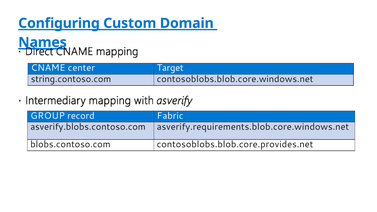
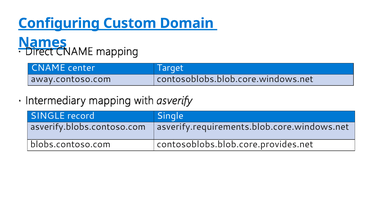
string.contoso.com: string.contoso.com -> away.contoso.com
GROUP at (48, 116): GROUP -> SINGLE
record Fabric: Fabric -> Single
